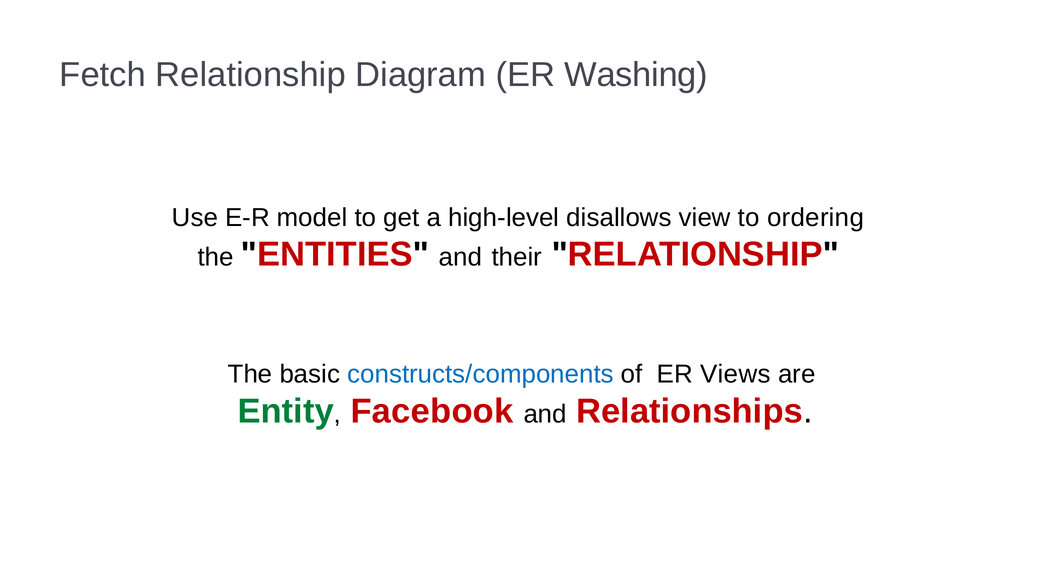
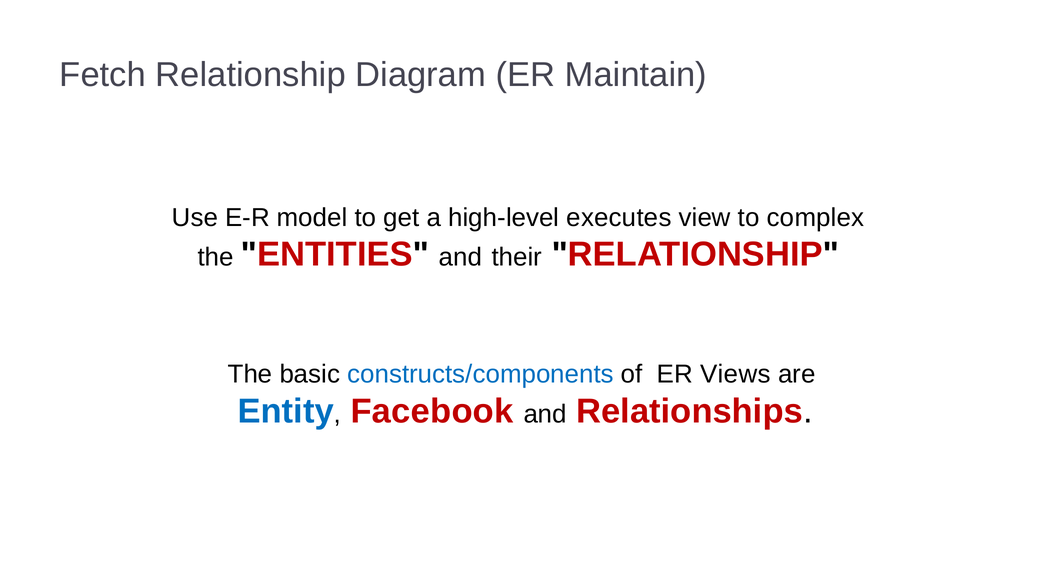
Washing: Washing -> Maintain
disallows: disallows -> executes
ordering: ordering -> complex
Entity colour: green -> blue
